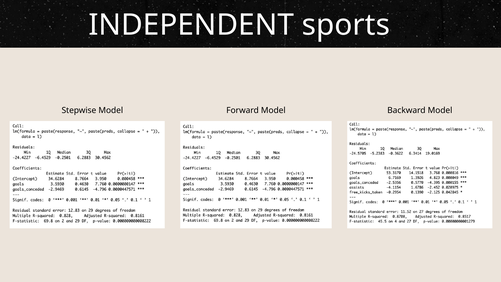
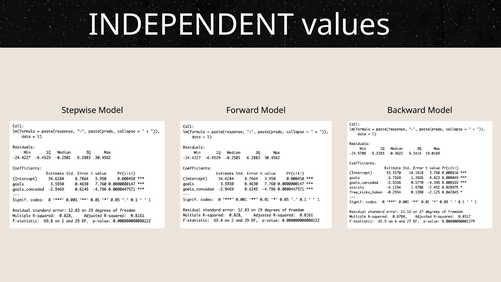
sports: sports -> values
